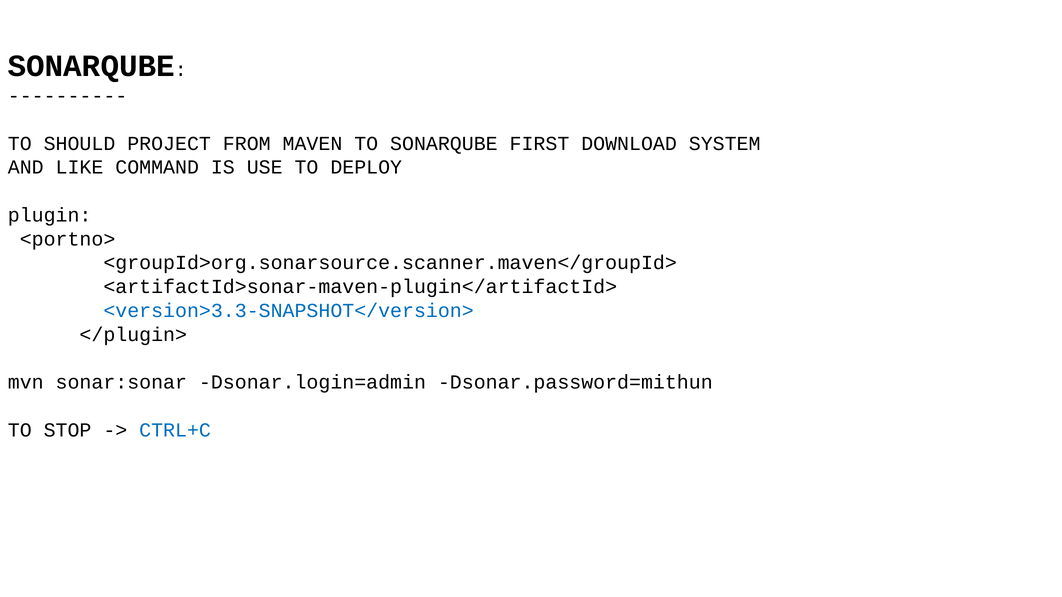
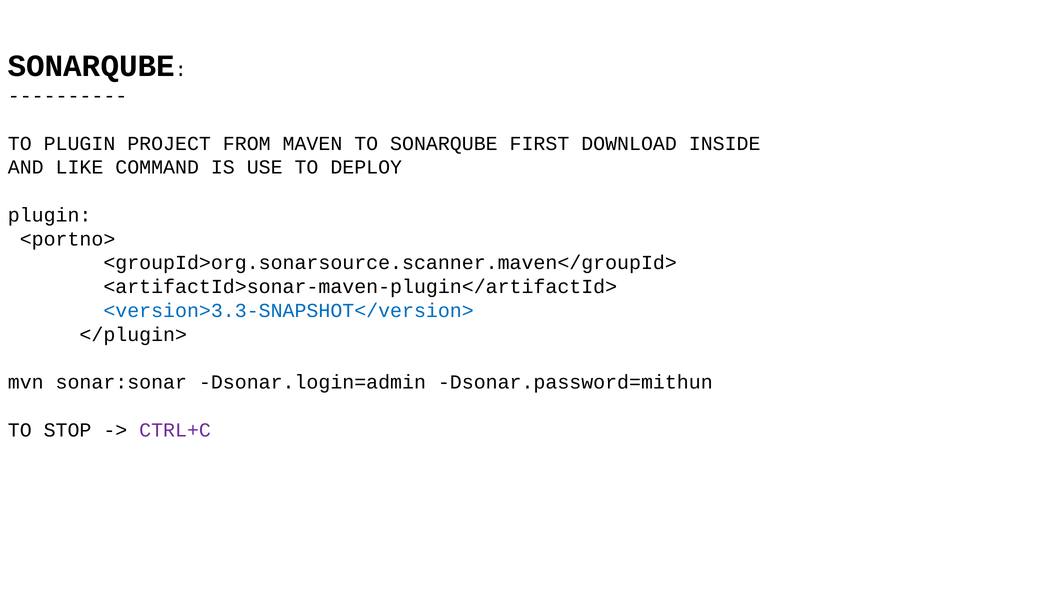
TO SHOULD: SHOULD -> PLUGIN
SYSTEM: SYSTEM -> INSIDE
CTRL+C colour: blue -> purple
